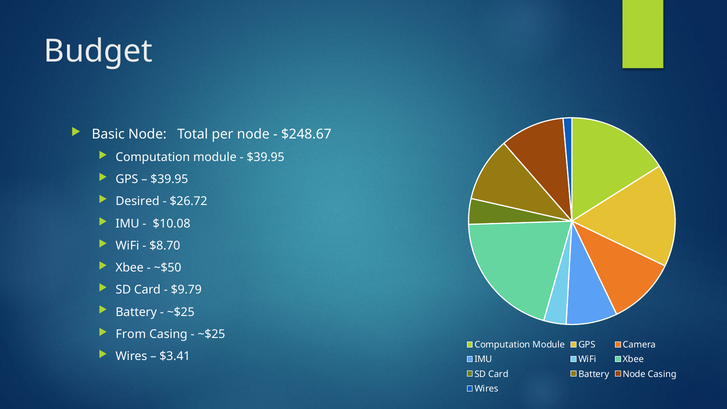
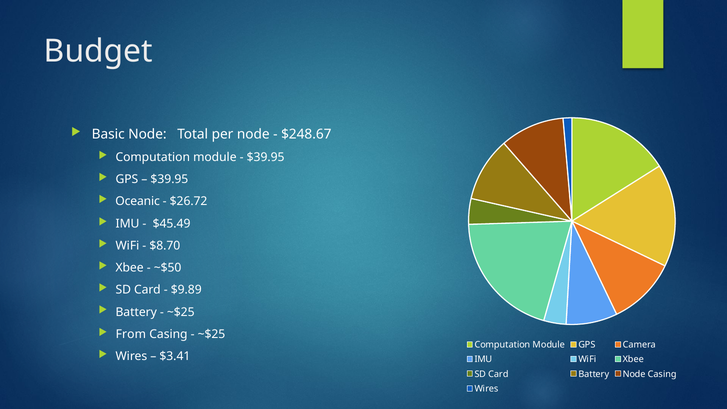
Desired: Desired -> Oceanic
$10.08: $10.08 -> $45.49
$9.79: $9.79 -> $9.89
